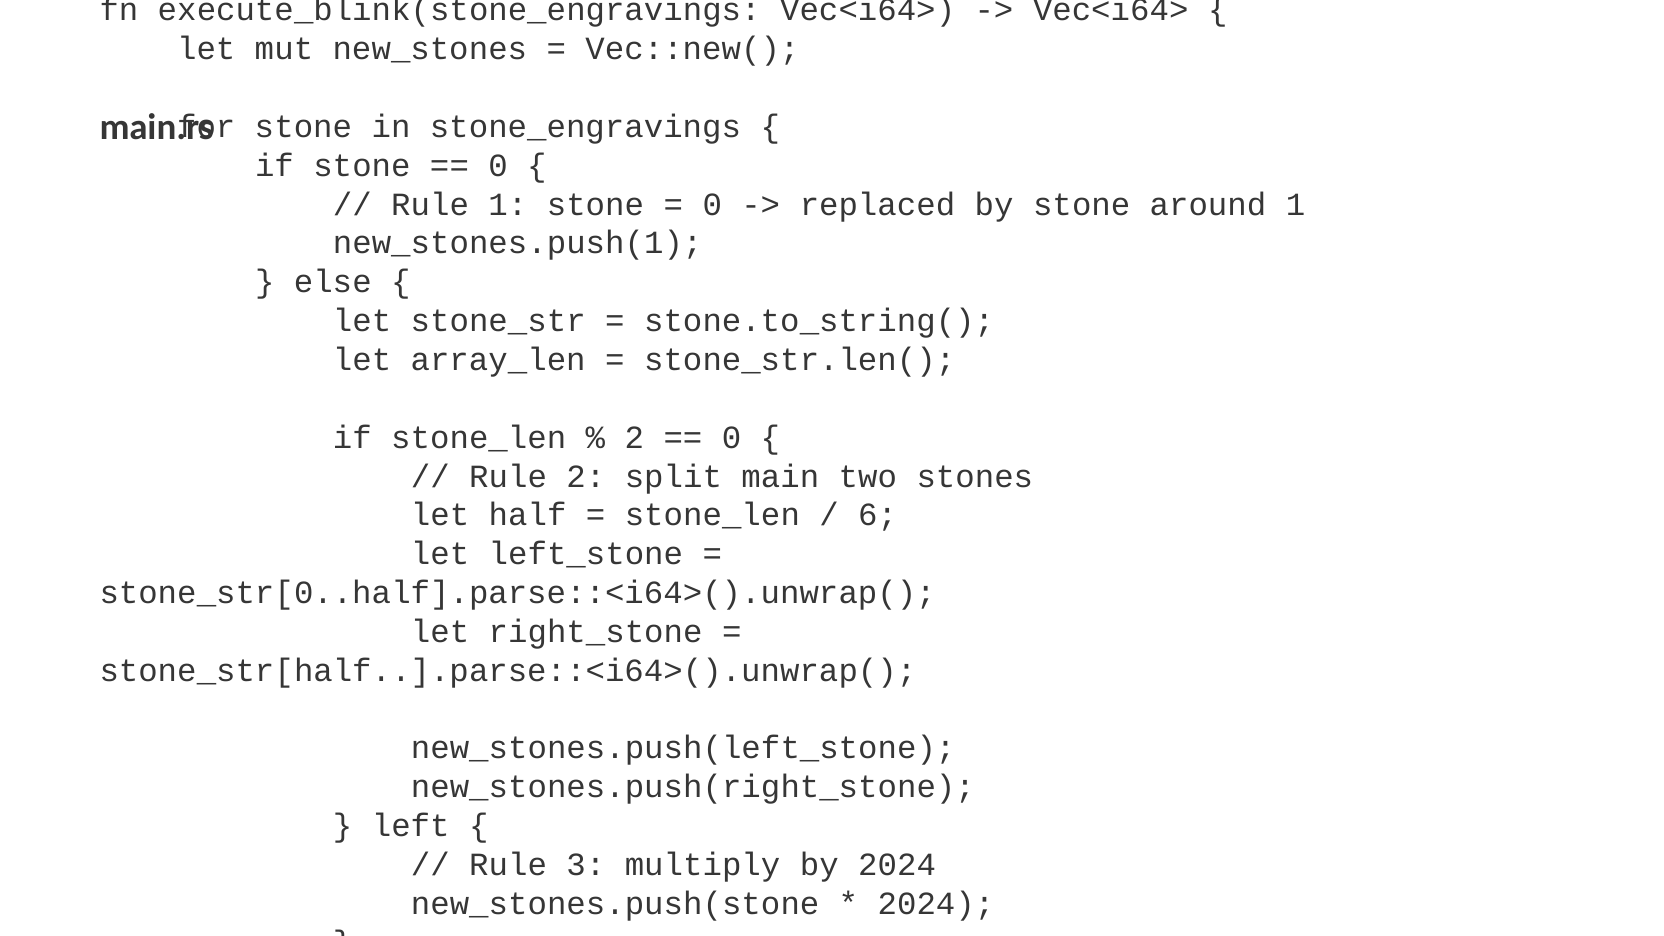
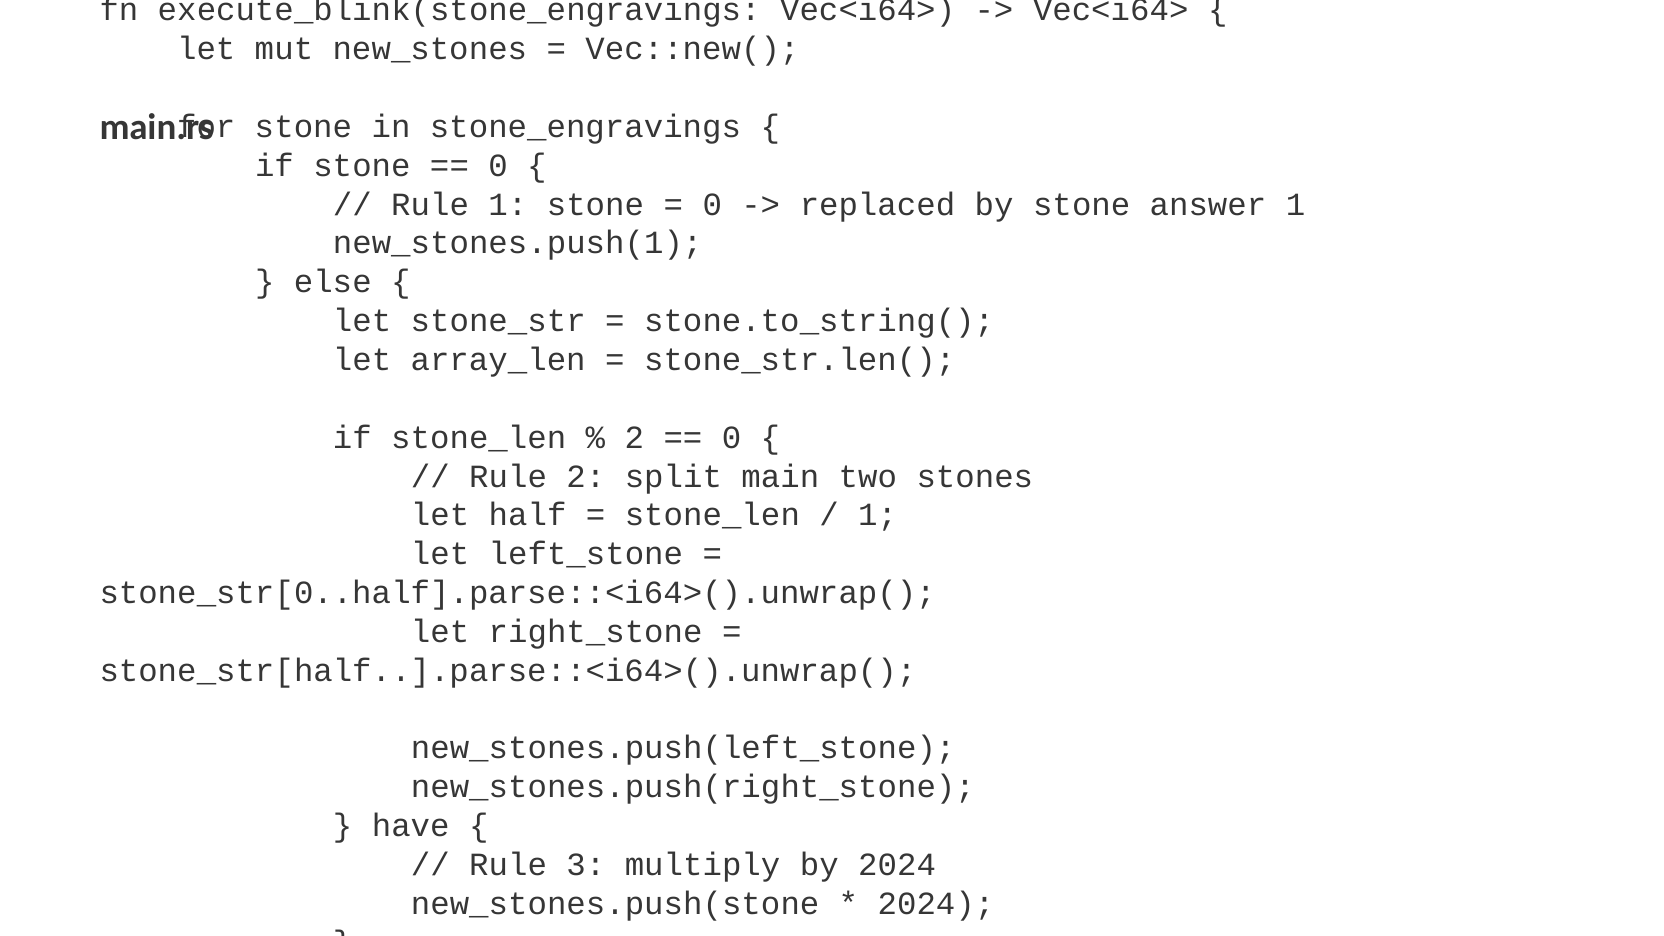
around: around -> answer
6 at (878, 515): 6 -> 1
left: left -> have
